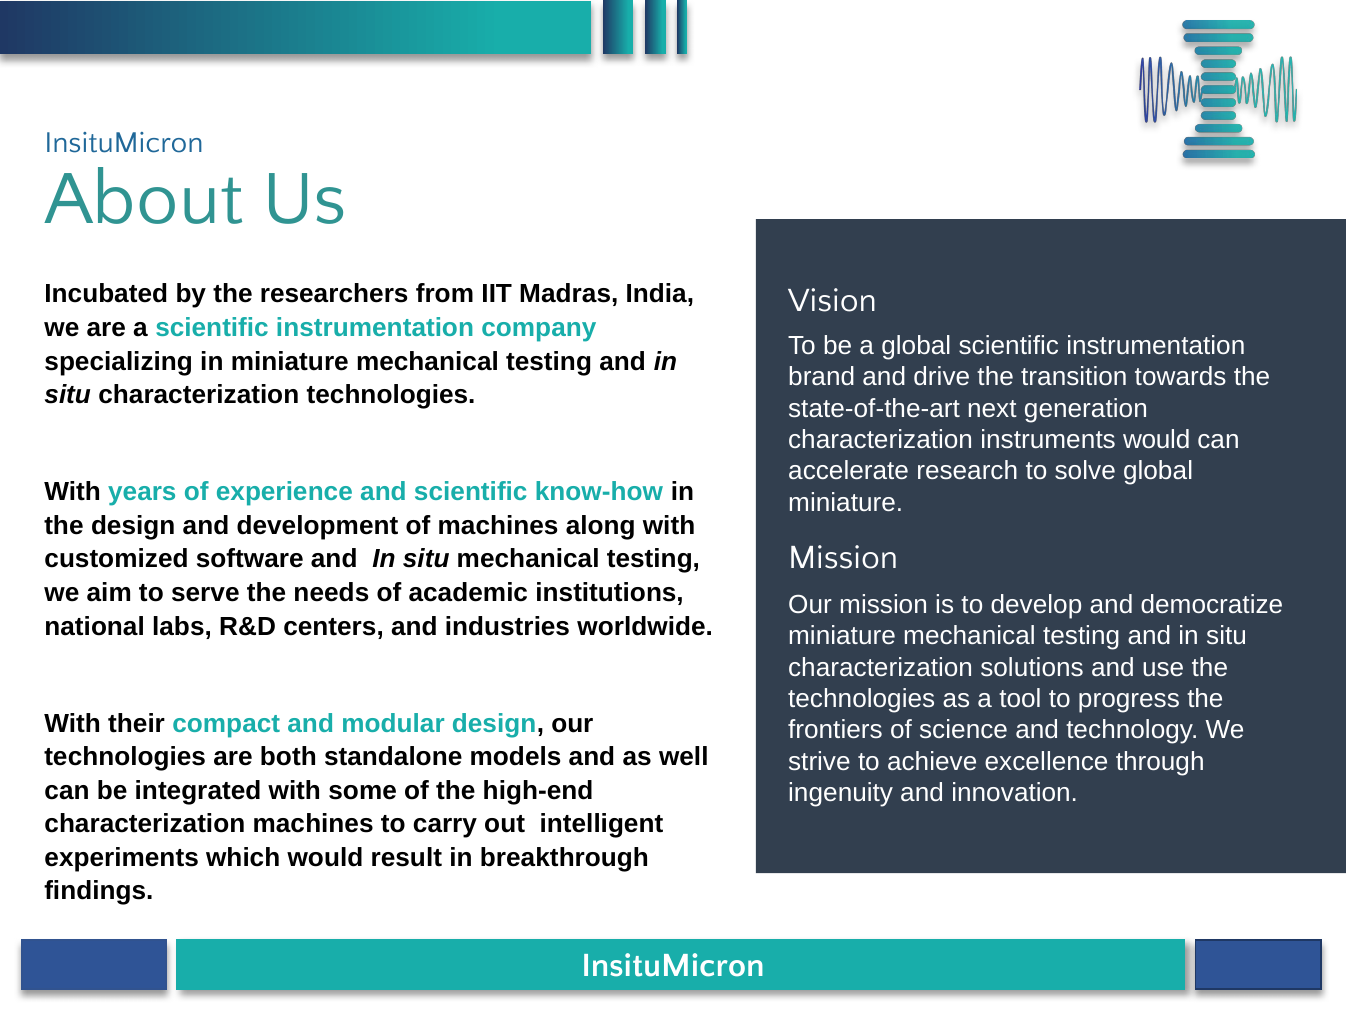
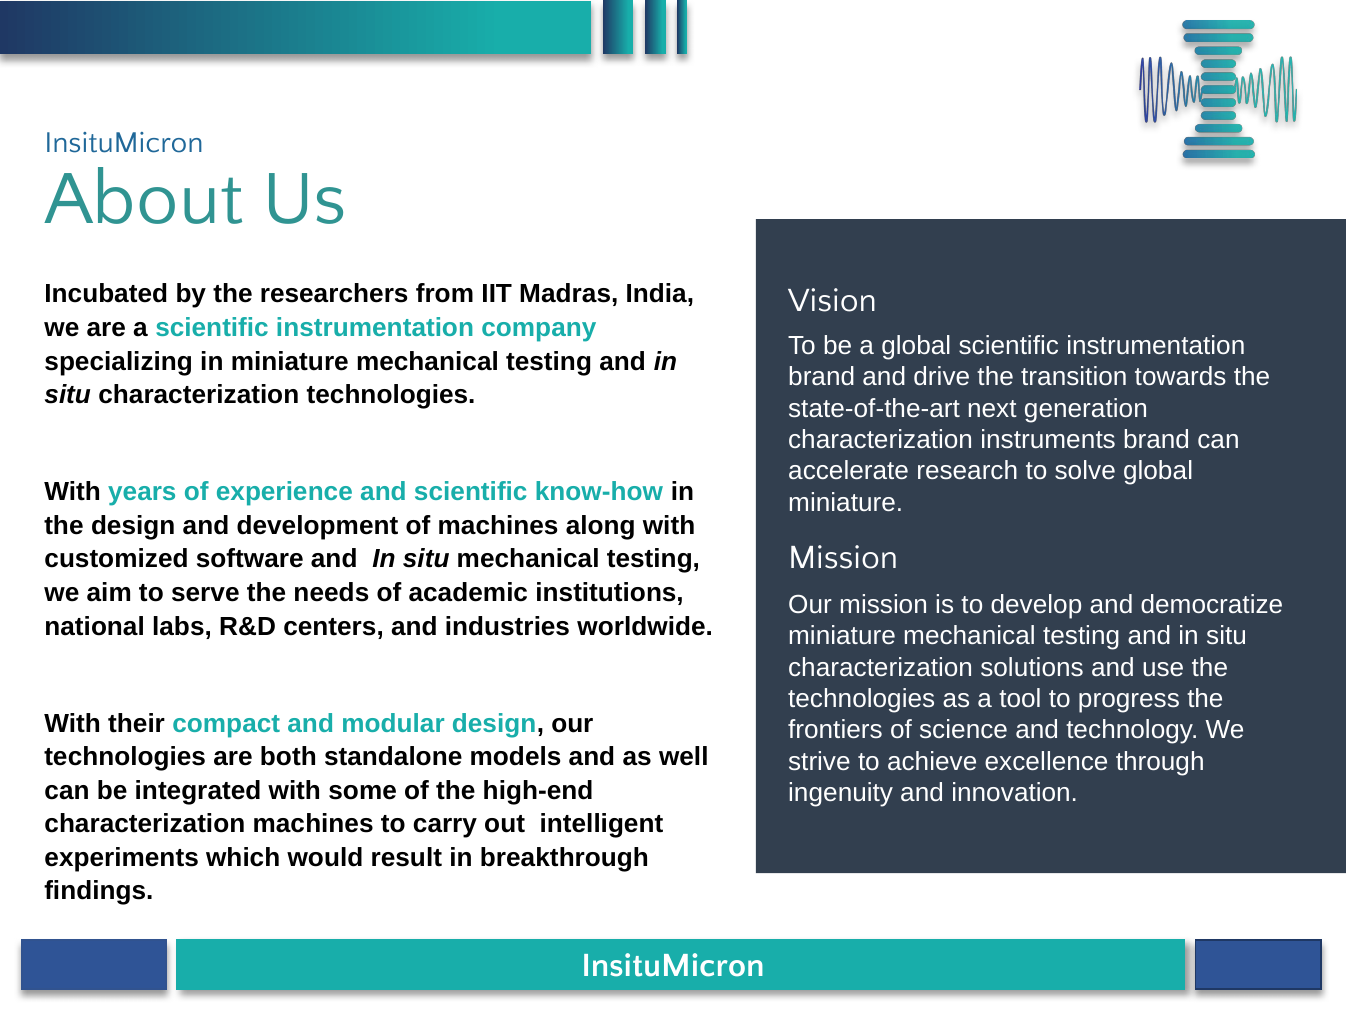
instruments would: would -> brand
